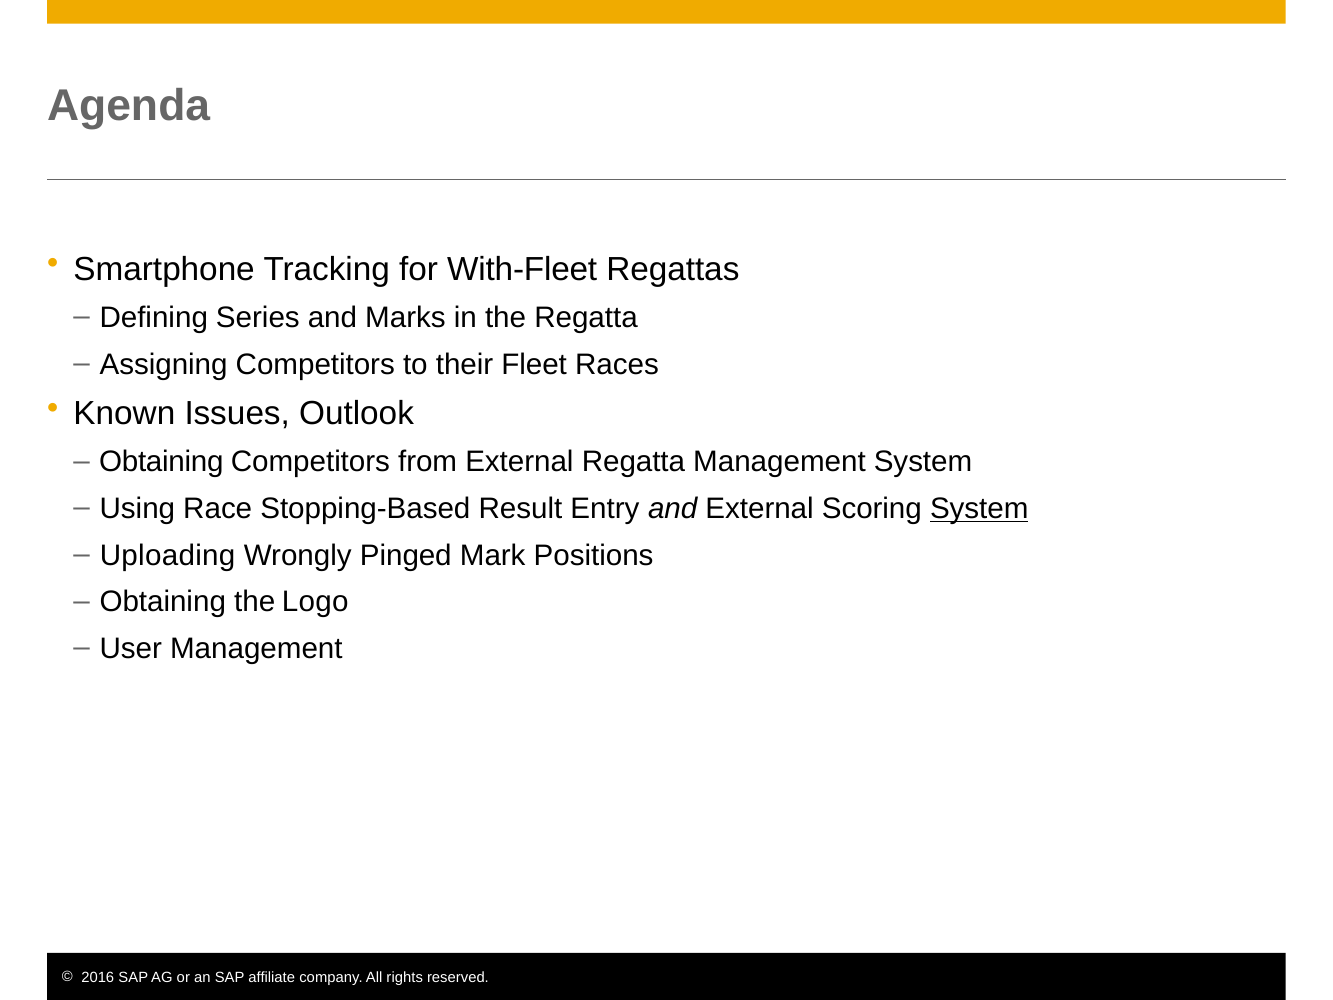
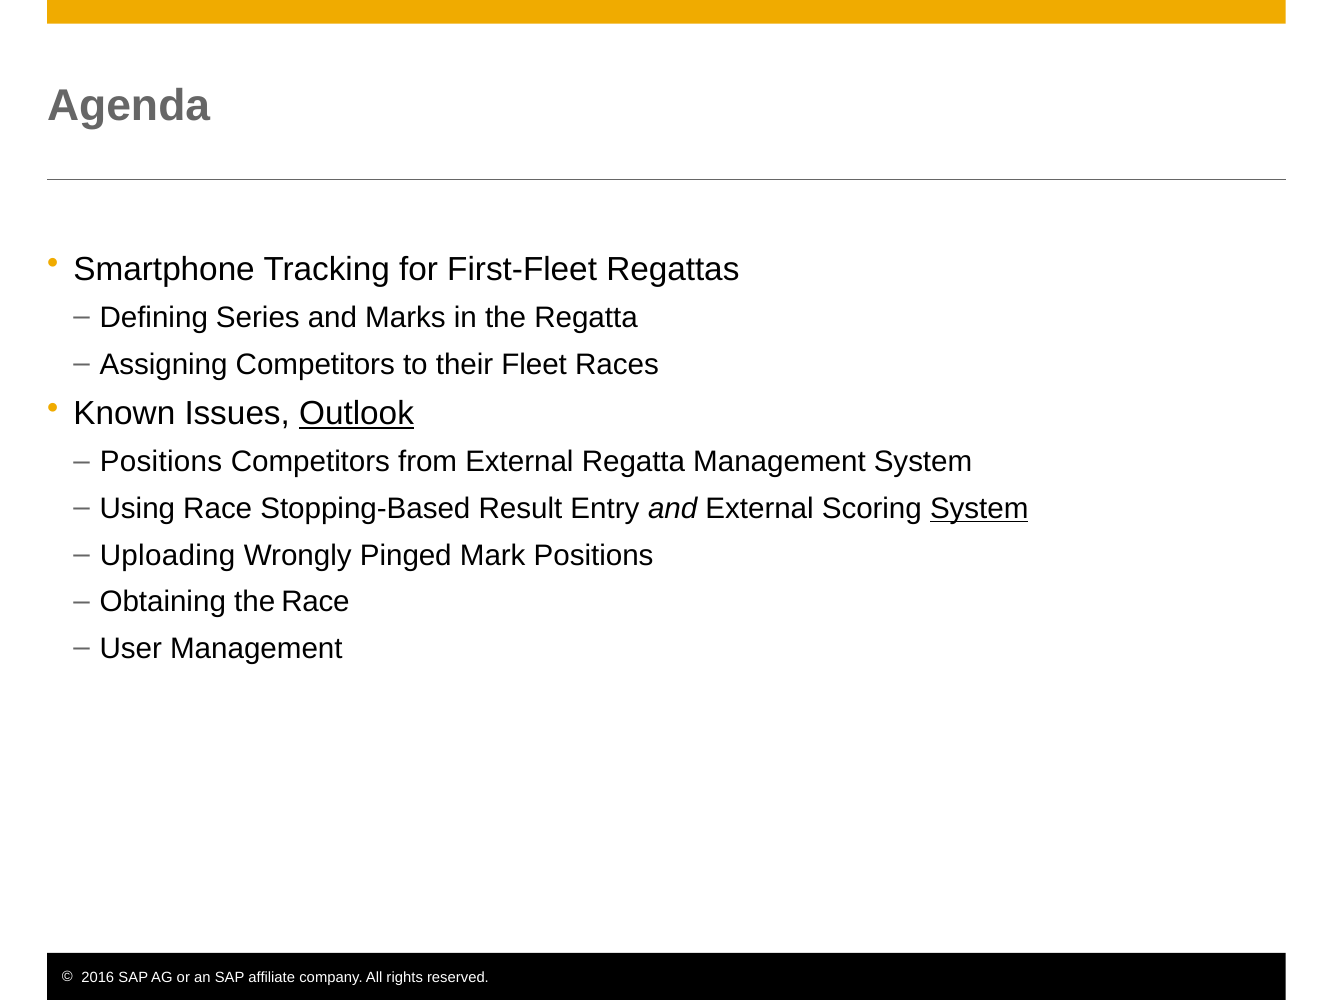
With-Fleet: With-Fleet -> First-Fleet
Outlook underline: none -> present
Obtaining at (161, 462): Obtaining -> Positions
the Logo: Logo -> Race
